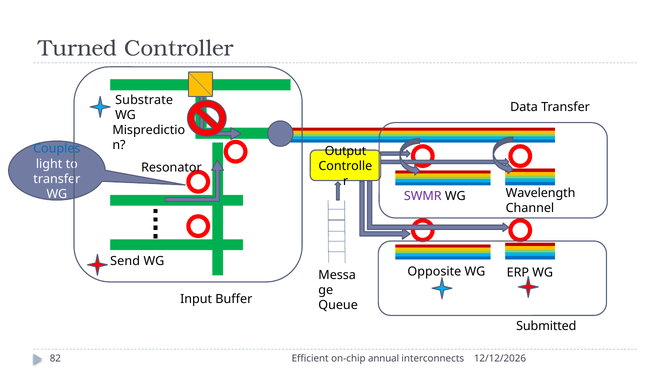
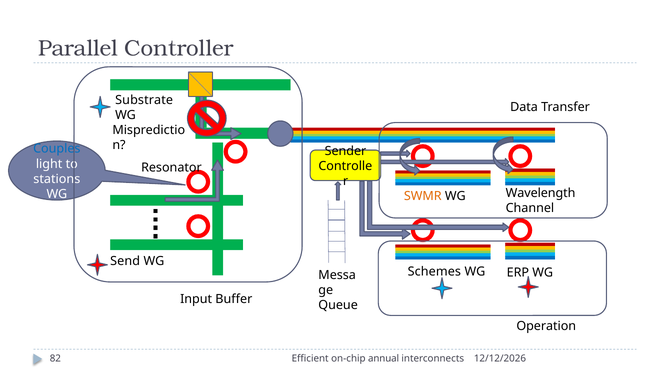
Turned: Turned -> Parallel
Output: Output -> Sender
transfer at (57, 179): transfer -> stations
SWMR colour: purple -> orange
Opposite: Opposite -> Schemes
Submitted: Submitted -> Operation
